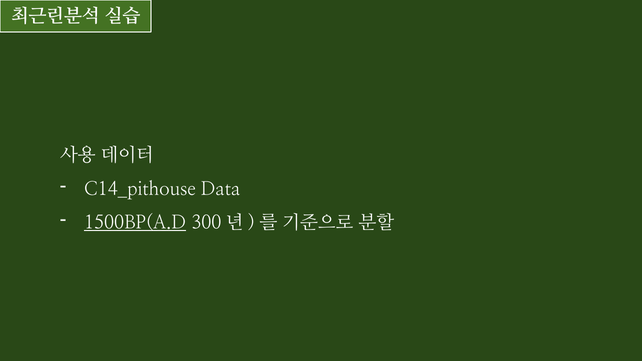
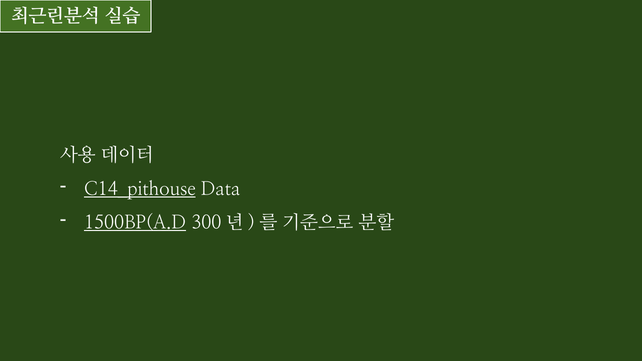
C14_pithouse underline: none -> present
